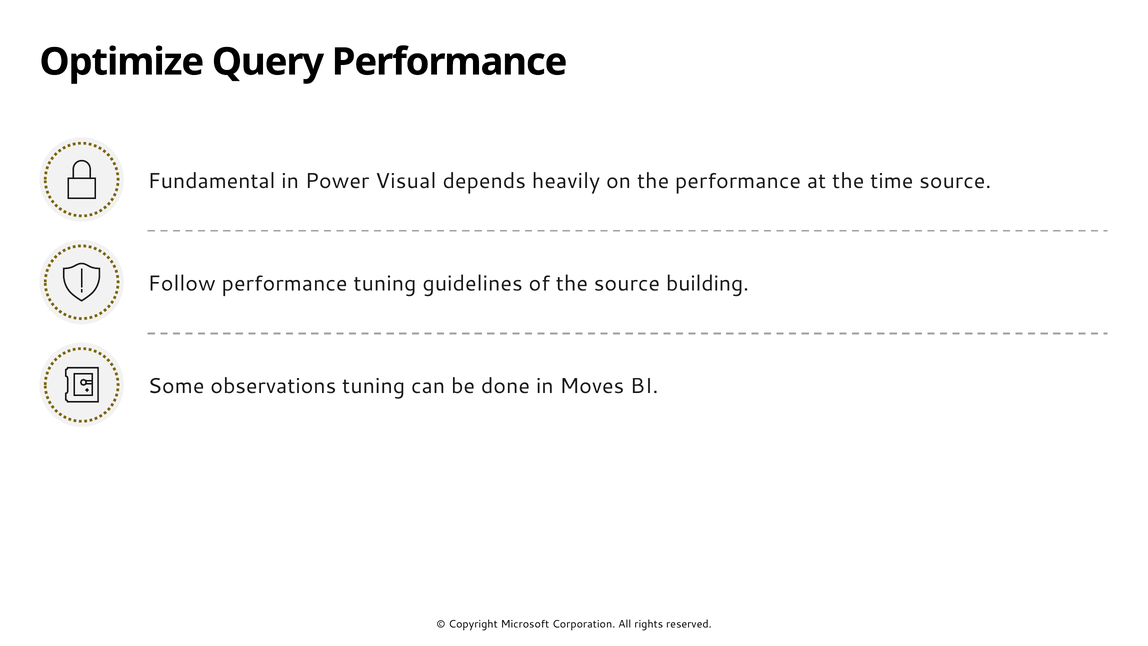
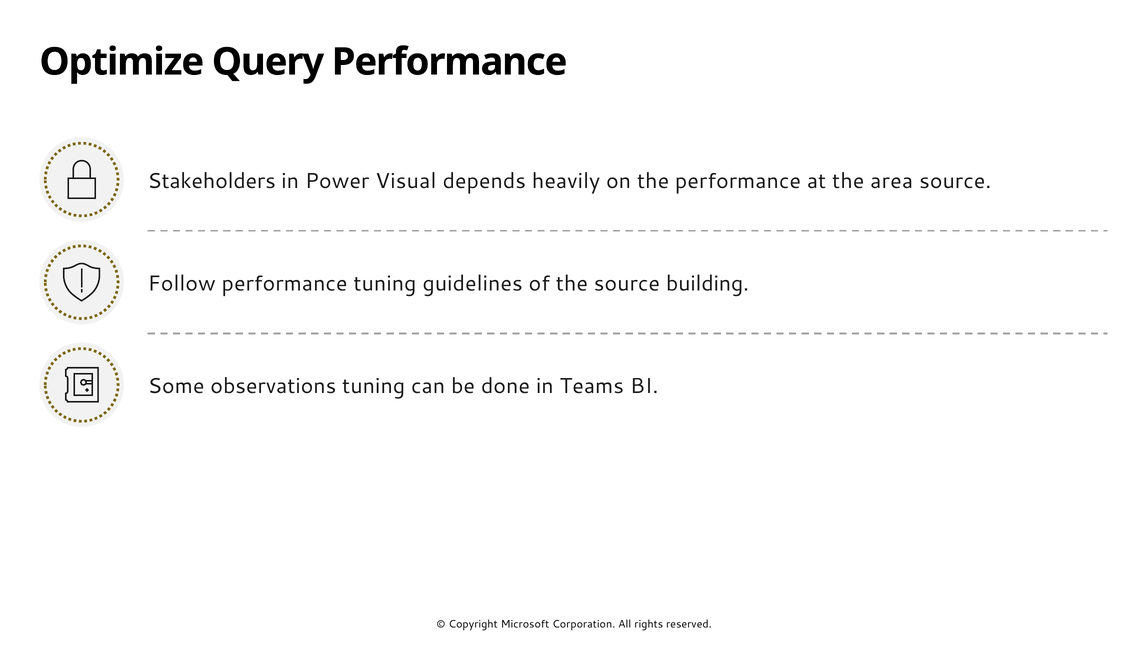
Fundamental: Fundamental -> Stakeholders
time: time -> area
Moves: Moves -> Teams
